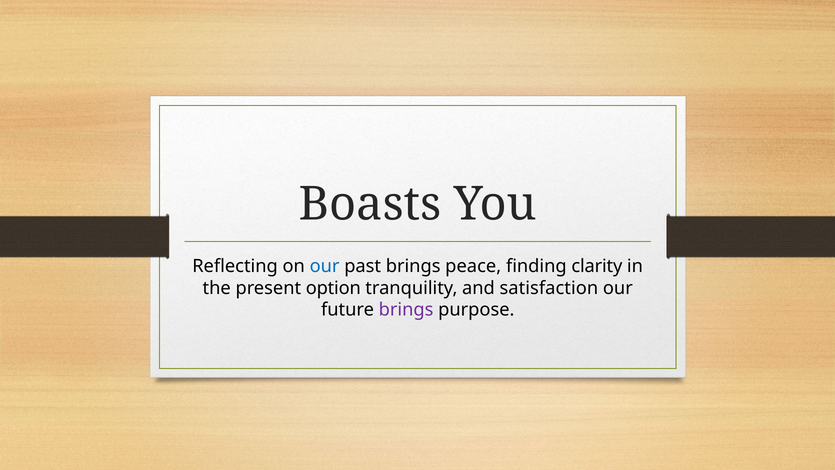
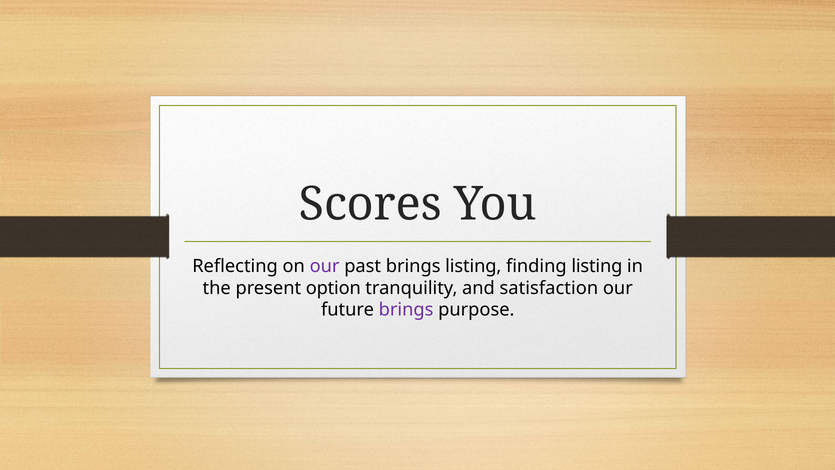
Boasts: Boasts -> Scores
our at (325, 266) colour: blue -> purple
brings peace: peace -> listing
finding clarity: clarity -> listing
